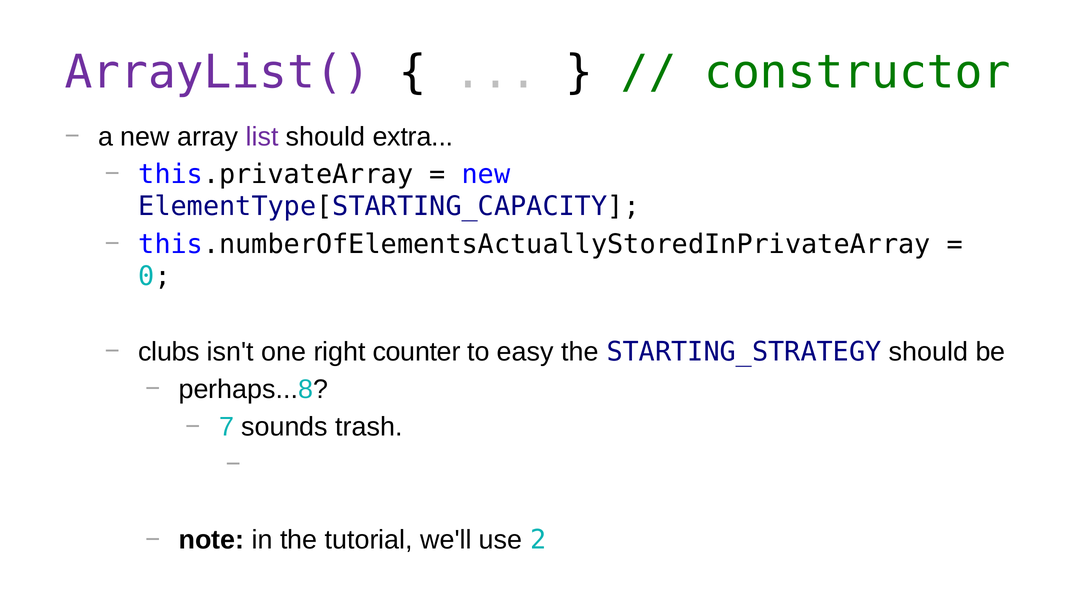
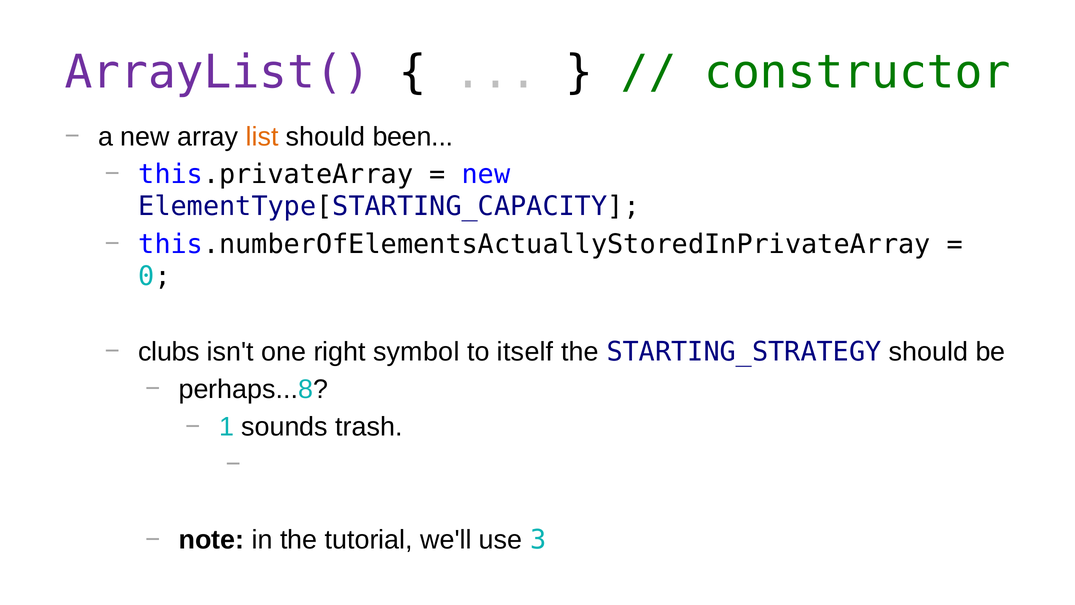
list colour: purple -> orange
extra: extra -> been
counter: counter -> symbol
easy: easy -> itself
7: 7 -> 1
2: 2 -> 3
